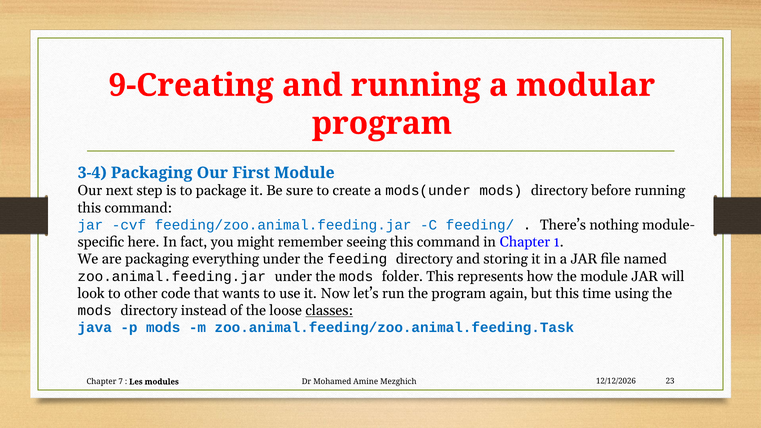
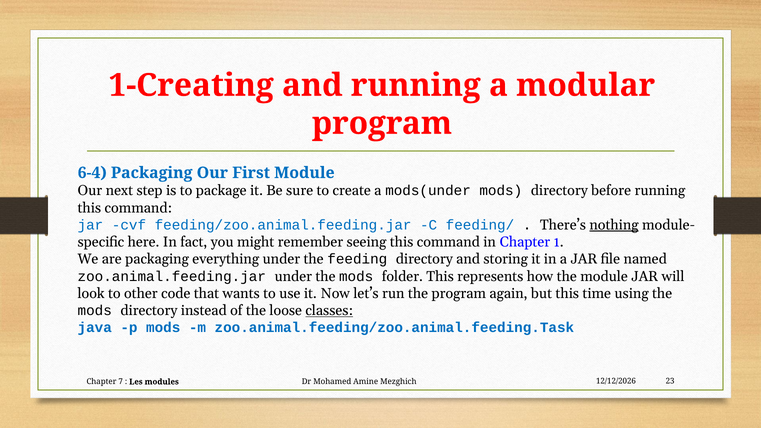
9-Creating: 9-Creating -> 1-Creating
3-4: 3-4 -> 6-4
nothing underline: none -> present
